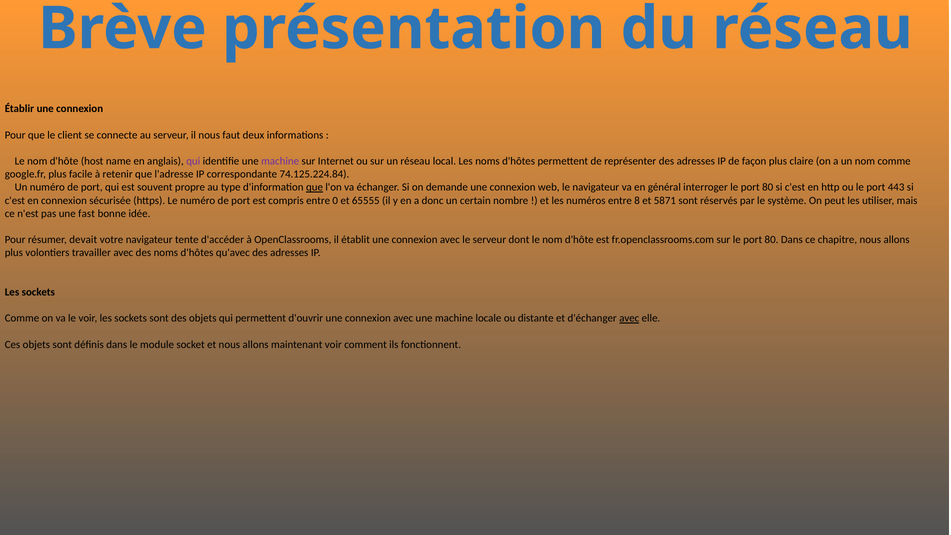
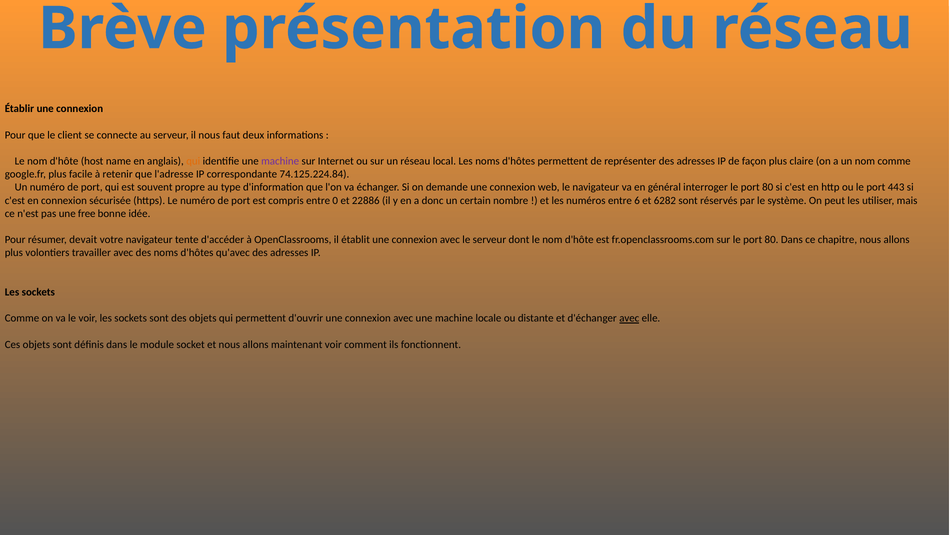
qui at (193, 161) colour: purple -> orange
que at (314, 187) underline: present -> none
65555: 65555 -> 22886
8: 8 -> 6
5871: 5871 -> 6282
fast: fast -> free
